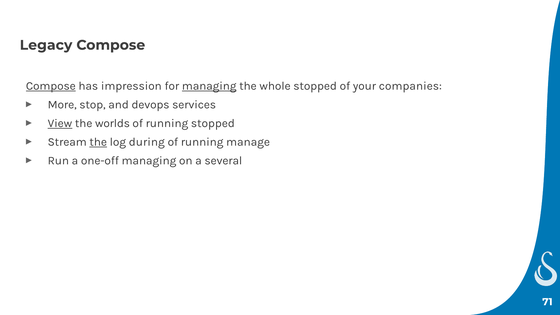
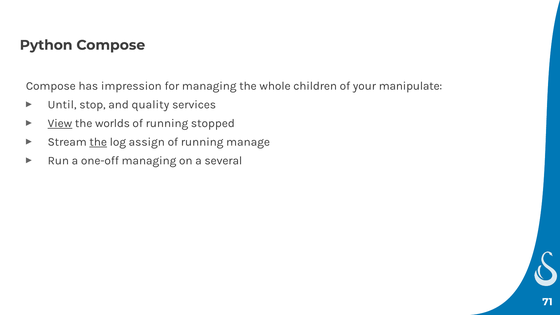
Legacy: Legacy -> Python
Compose at (51, 86) underline: present -> none
managing at (209, 86) underline: present -> none
whole stopped: stopped -> children
companies: companies -> manipulate
More: More -> Until
devops: devops -> quality
during: during -> assign
